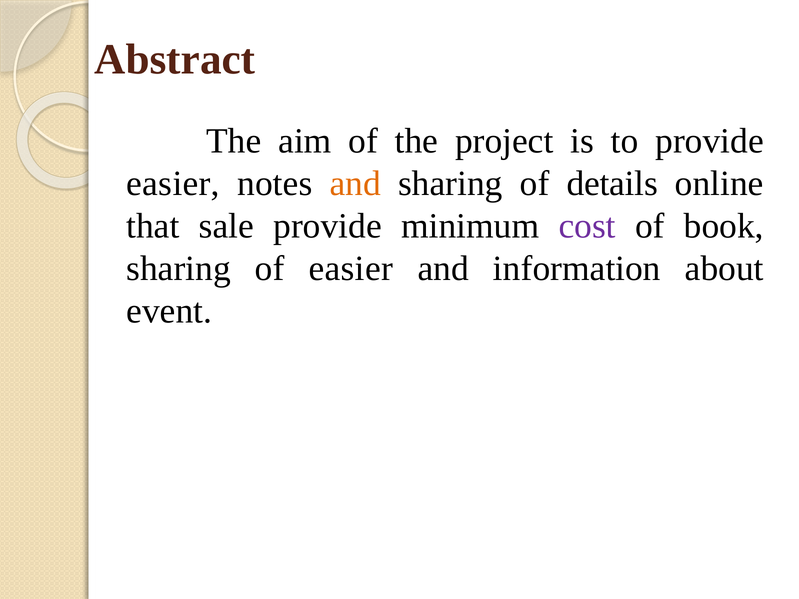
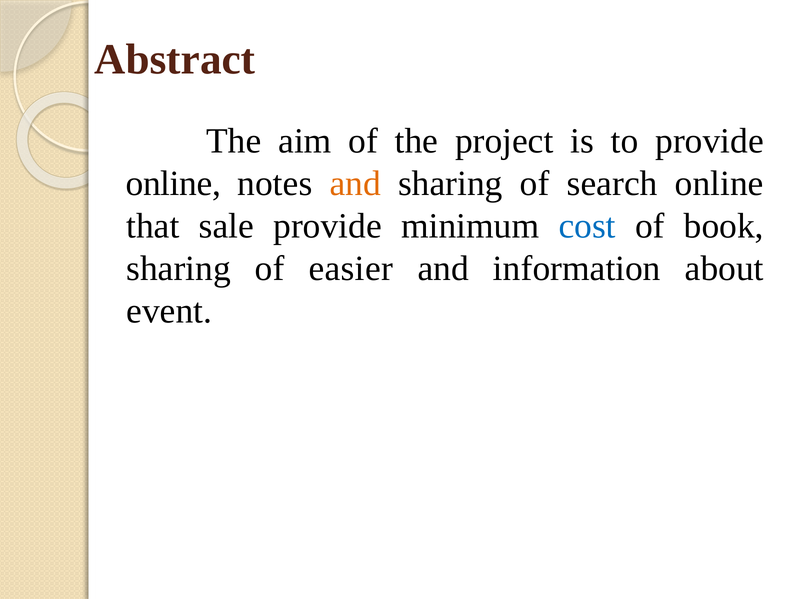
easier at (173, 184): easier -> online
details: details -> search
cost colour: purple -> blue
